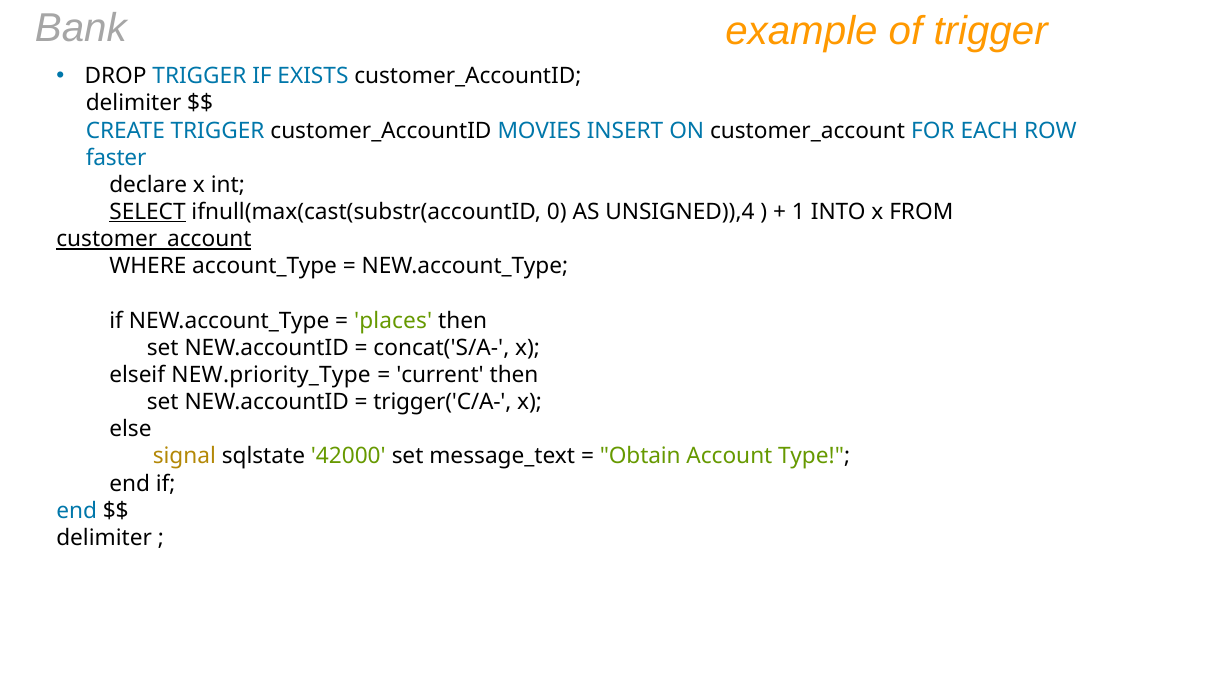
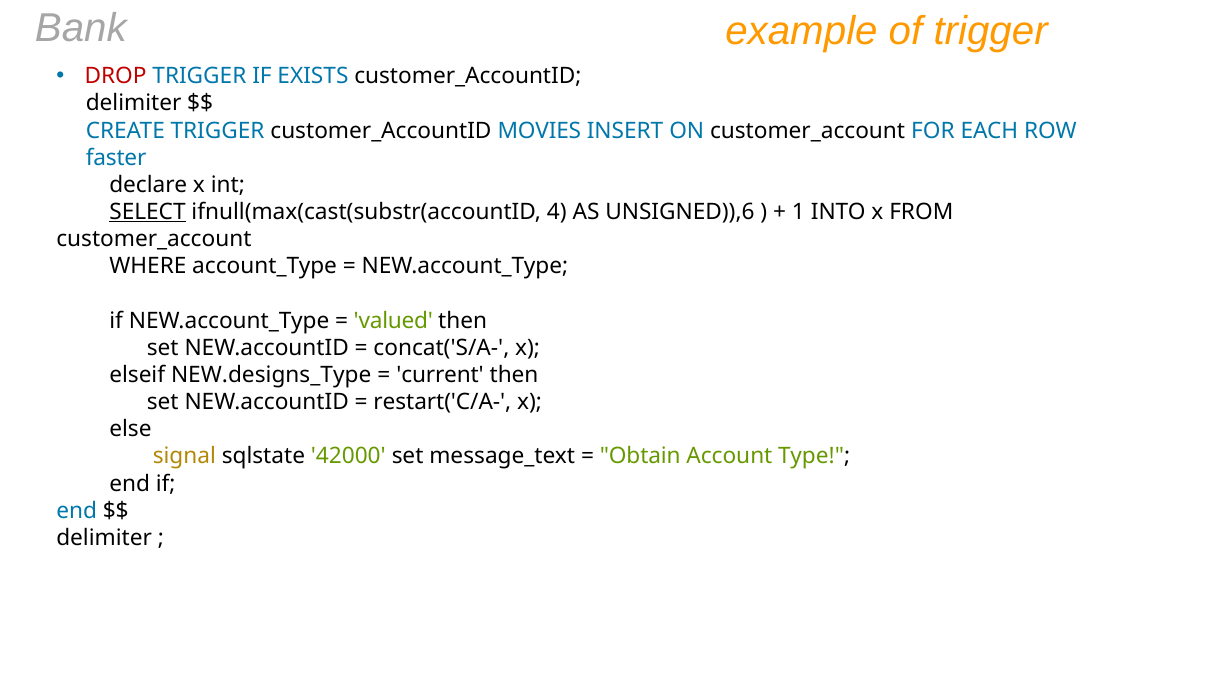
DROP colour: black -> red
0: 0 -> 4
UNSIGNED)),4: UNSIGNED)),4 -> UNSIGNED)),6
customer_account at (154, 239) underline: present -> none
places: places -> valued
NEW.priority_Type: NEW.priority_Type -> NEW.designs_Type
trigger('C/A-: trigger('C/A- -> restart('C/A-
